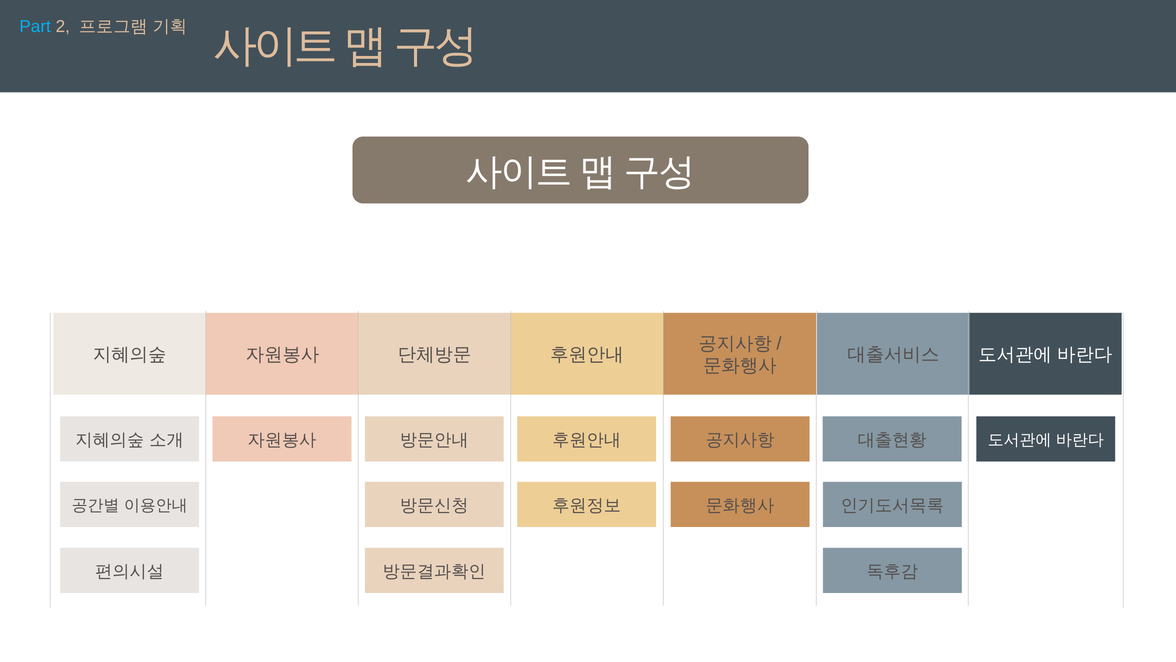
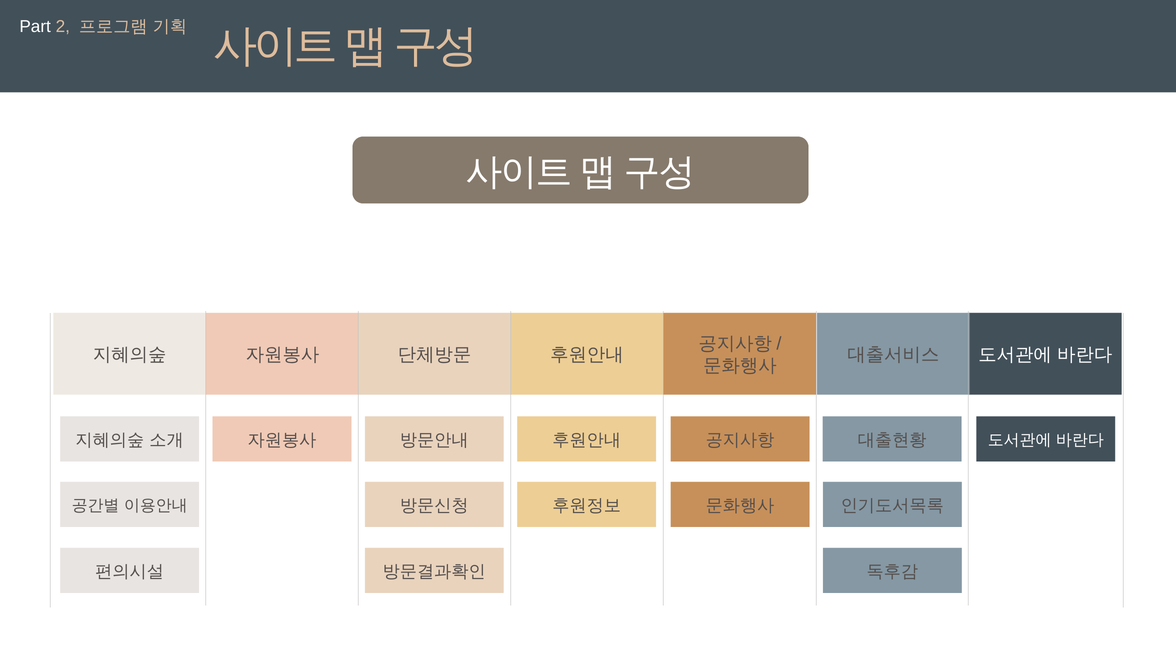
Part colour: light blue -> white
